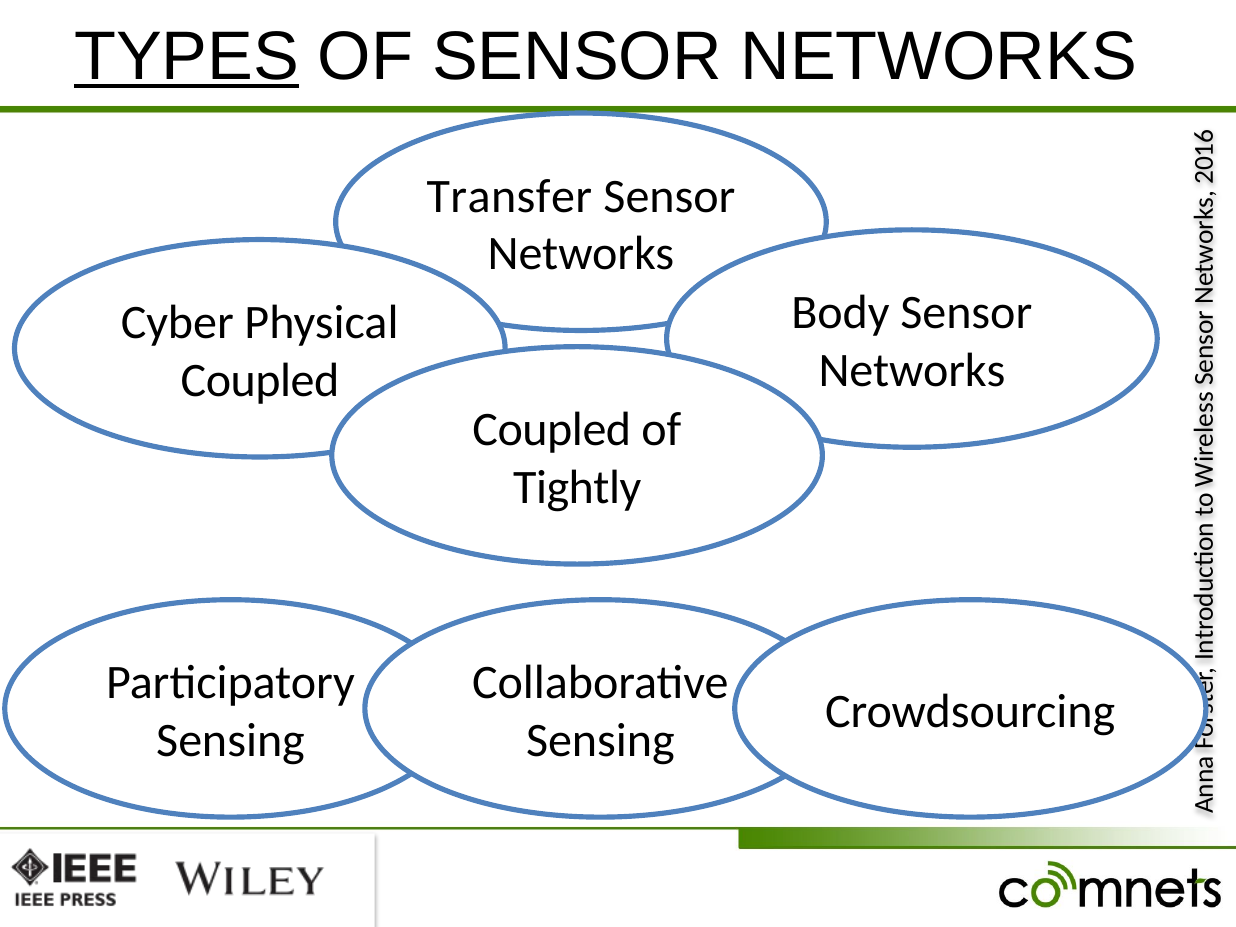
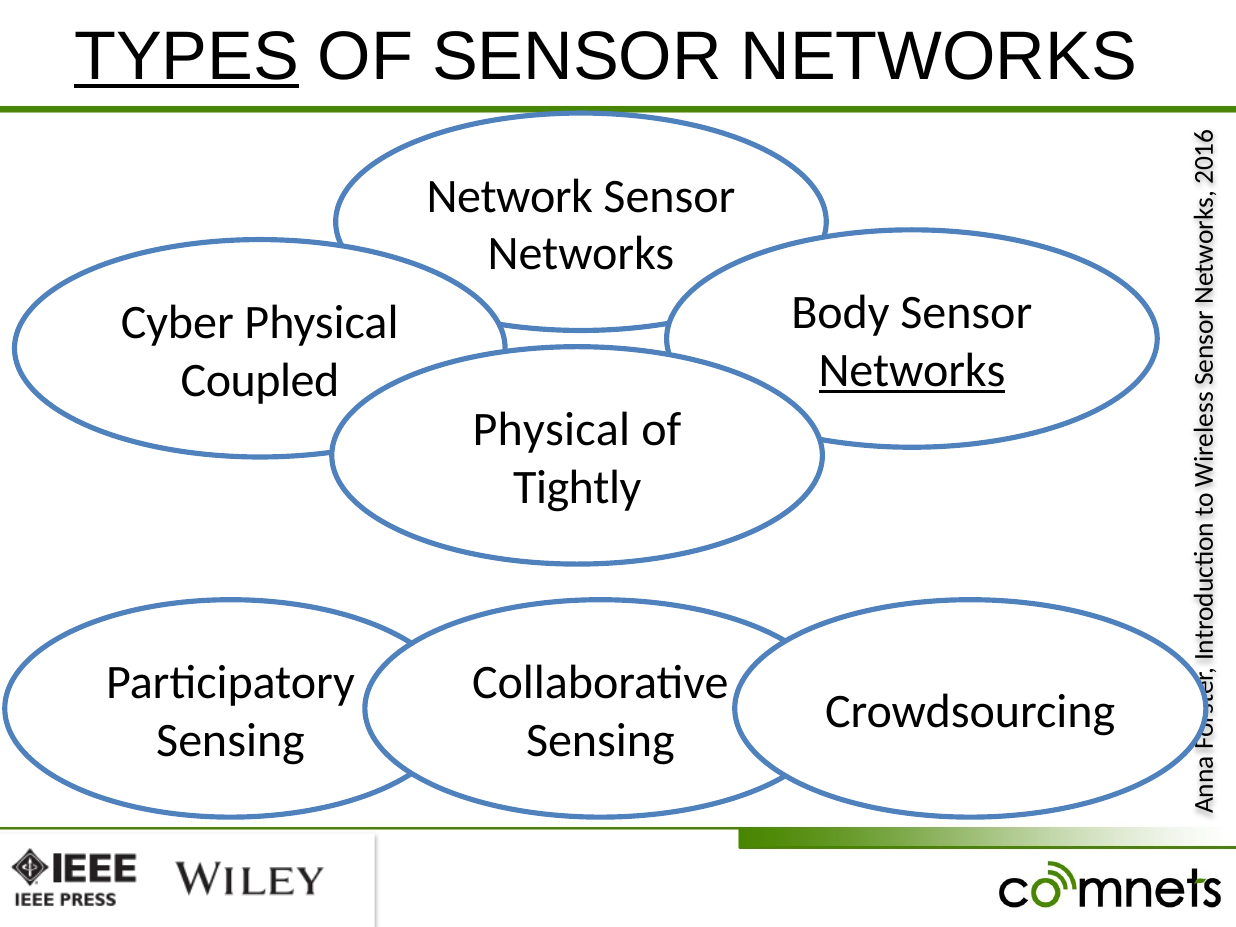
Transfer: Transfer -> Network
Networks at (912, 371) underline: none -> present
Coupled at (552, 430): Coupled -> Physical
